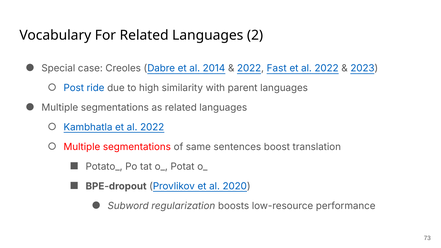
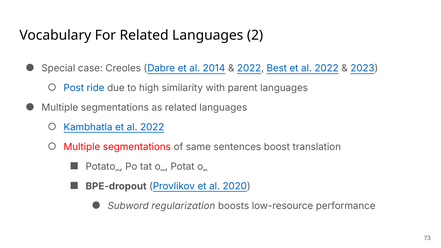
Fast: Fast -> Best
